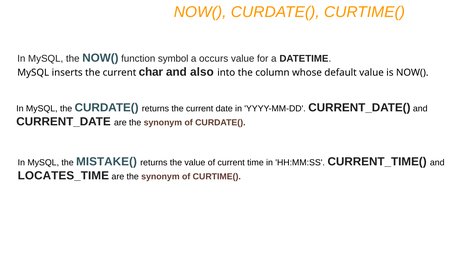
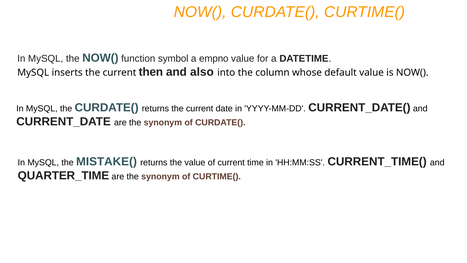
occurs: occurs -> empno
char: char -> then
LOCATES_TIME: LOCATES_TIME -> QUARTER_TIME
